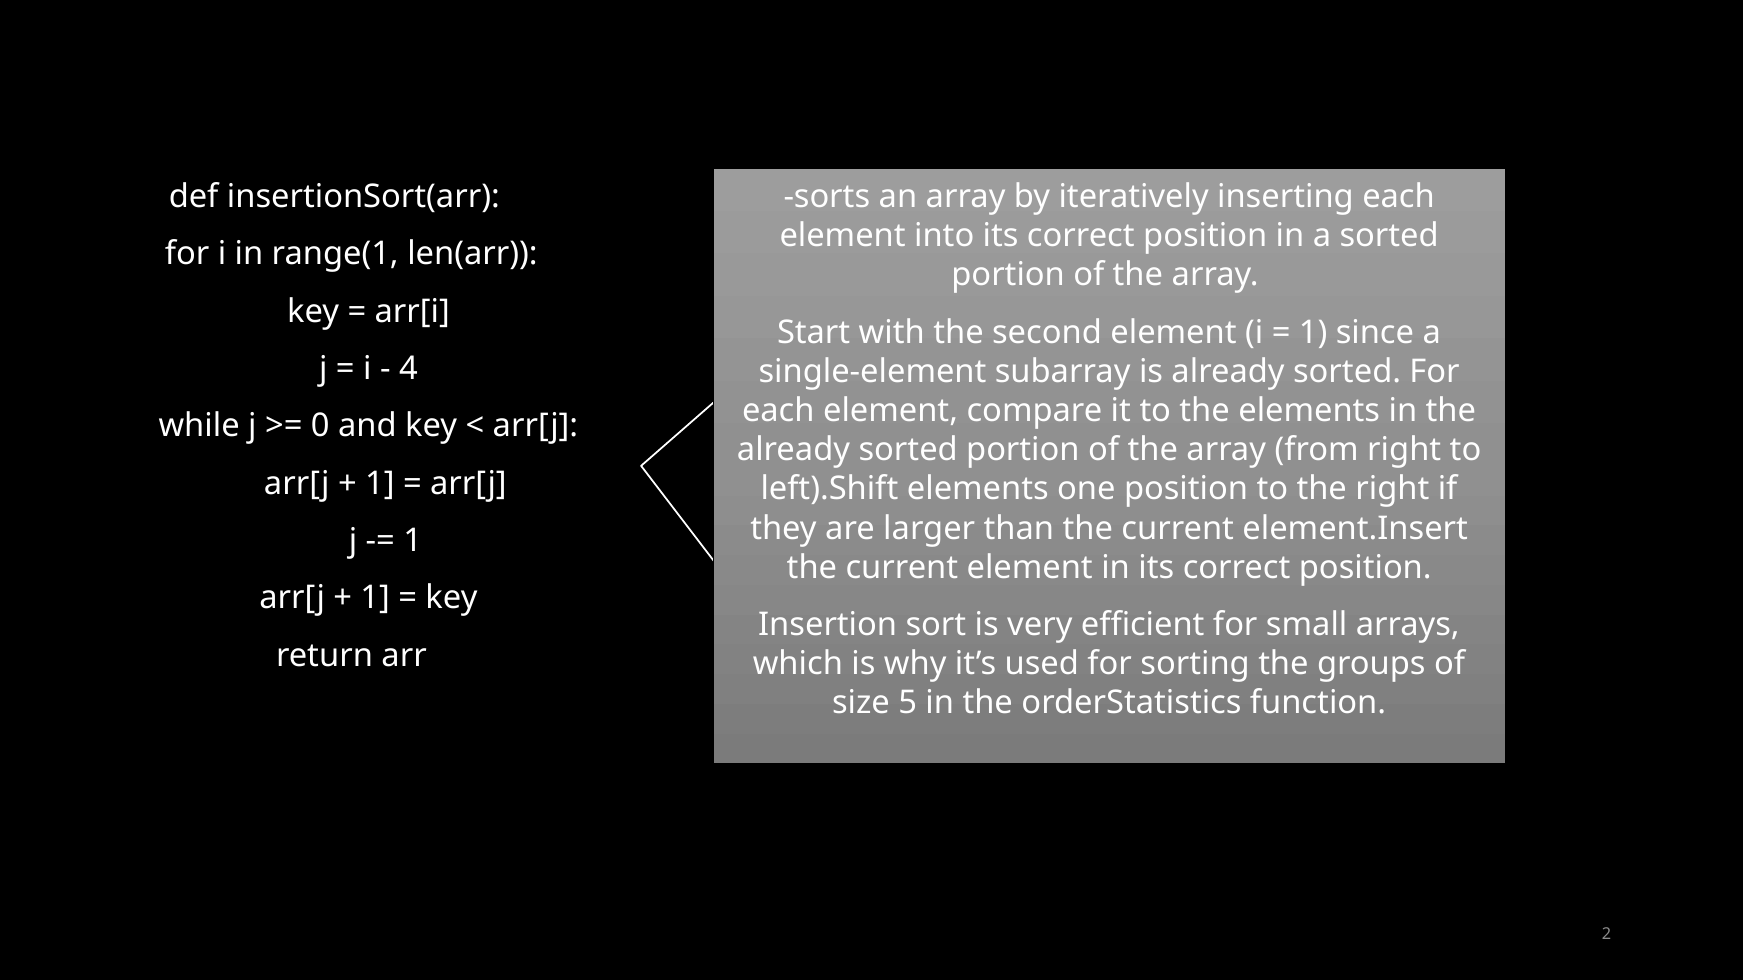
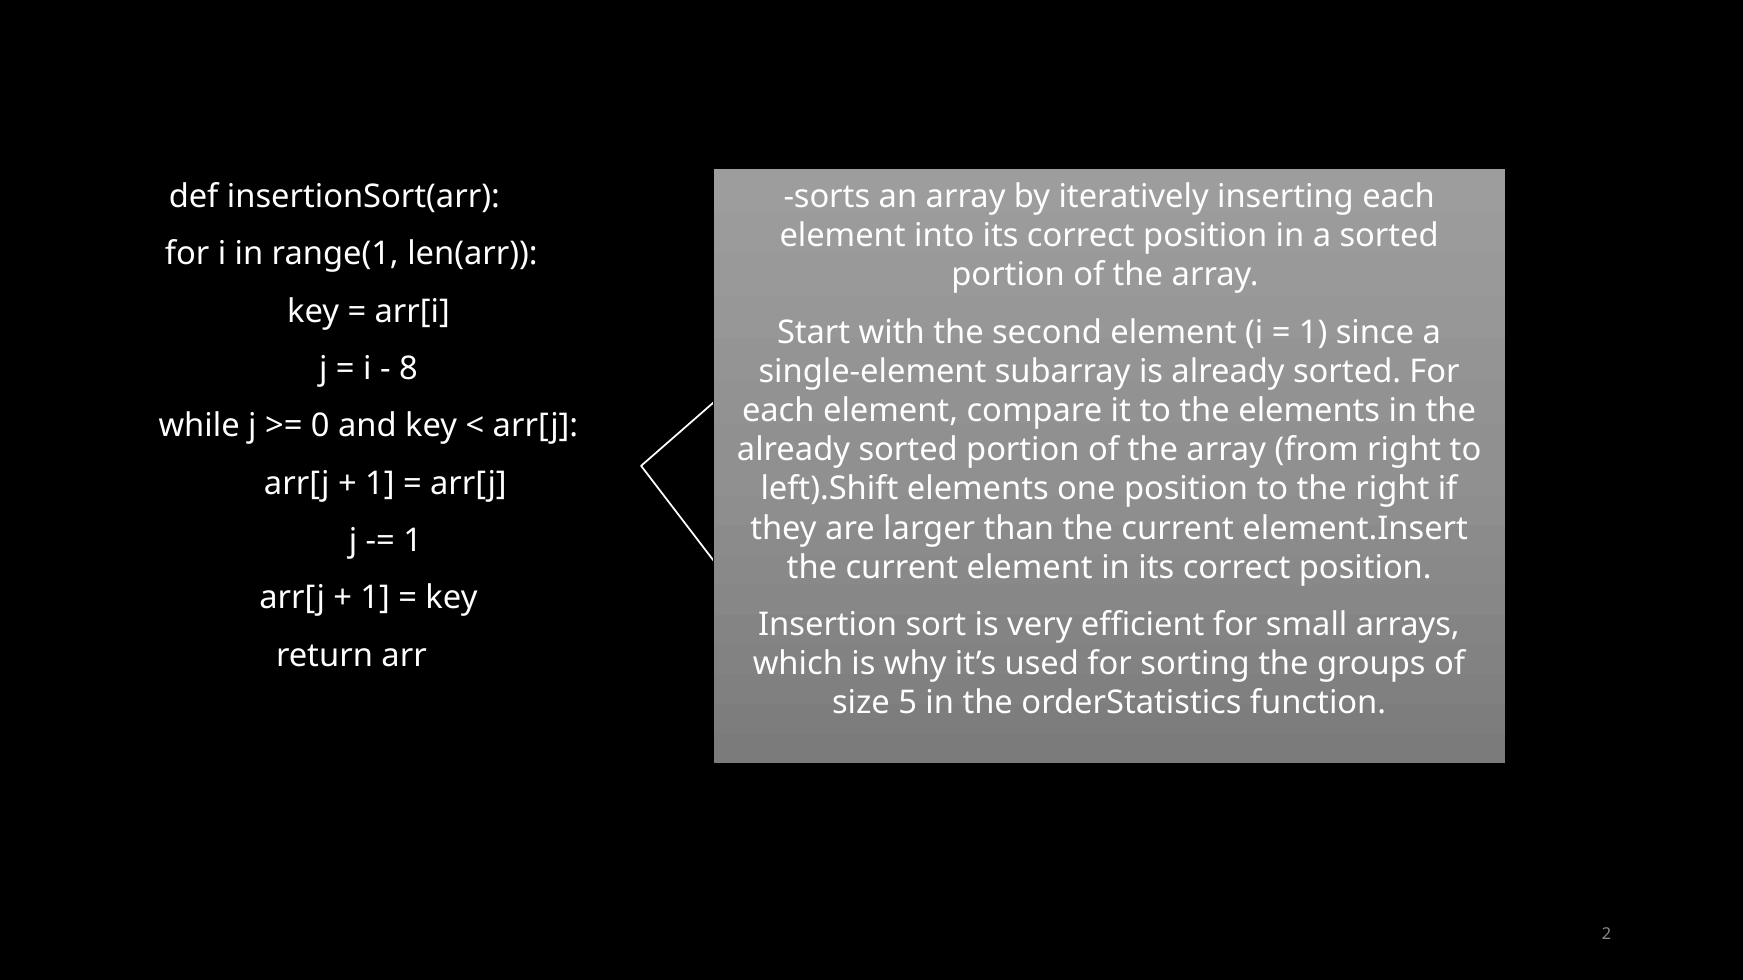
4: 4 -> 8
